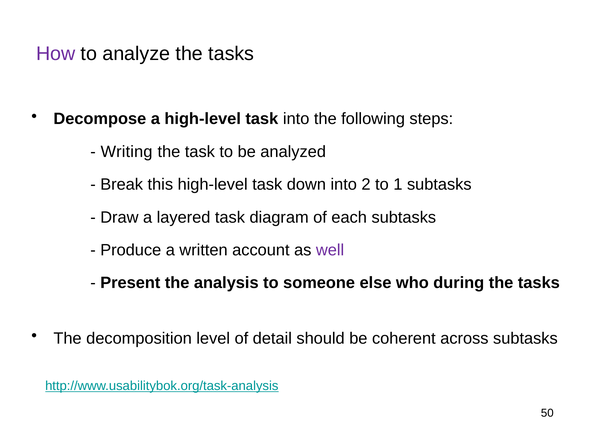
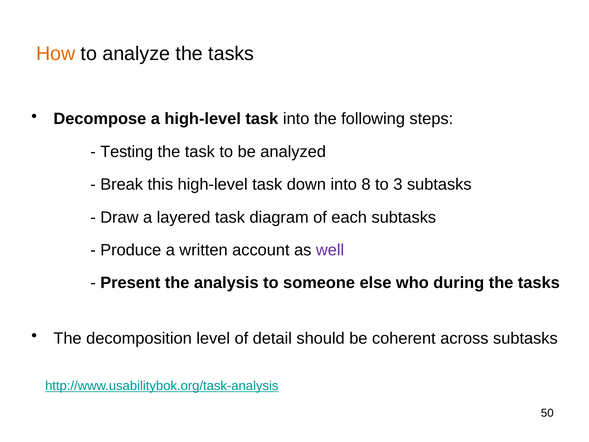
How colour: purple -> orange
Writing: Writing -> Testing
2: 2 -> 8
1: 1 -> 3
